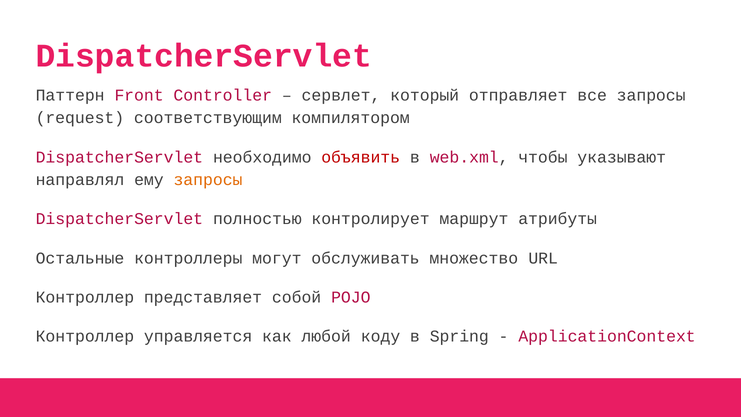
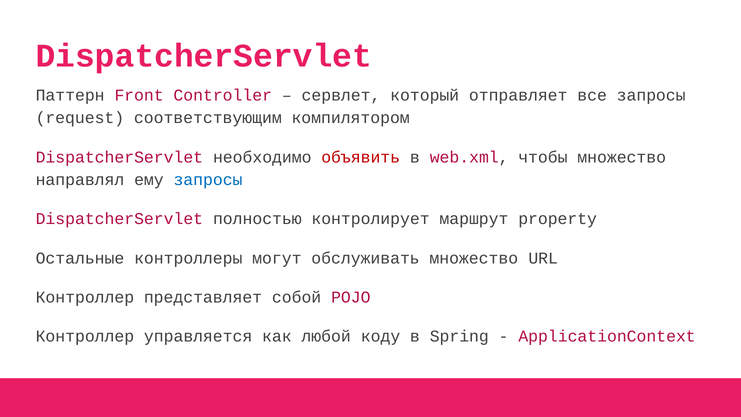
чтобы указывают: указывают -> множество
запросы at (208, 180) colour: orange -> blue
атрибуты: атрибуты -> property
